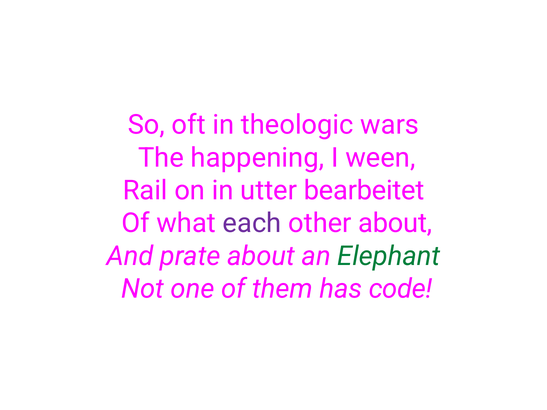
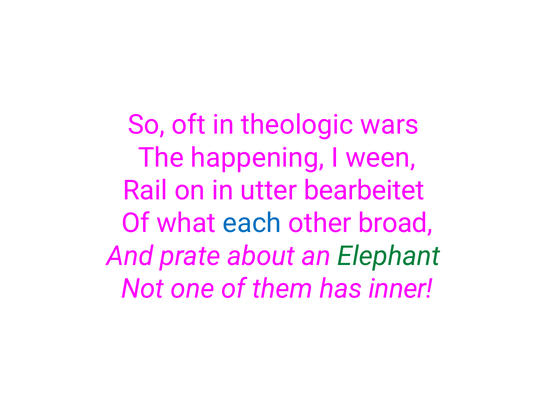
each colour: purple -> blue
other about: about -> broad
code: code -> inner
